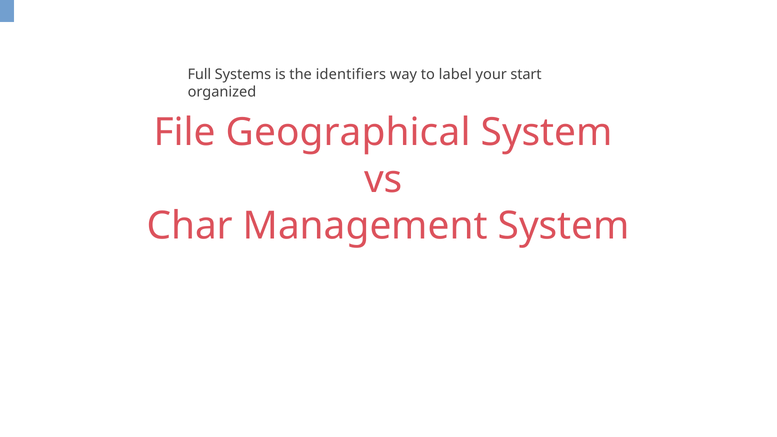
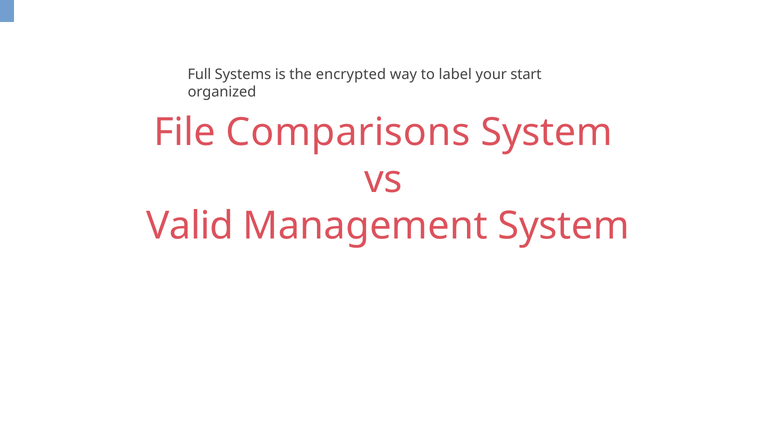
identifiers: identifiers -> encrypted
Geographical: Geographical -> Comparisons
Char: Char -> Valid
